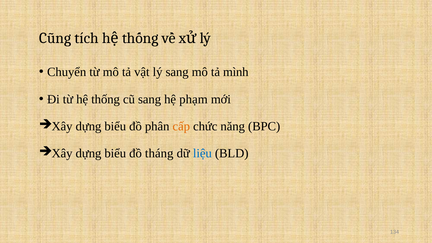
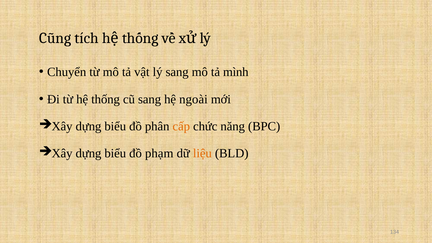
phạm: phạm -> ngoài
tháng: tháng -> phạm
liệu colour: blue -> orange
